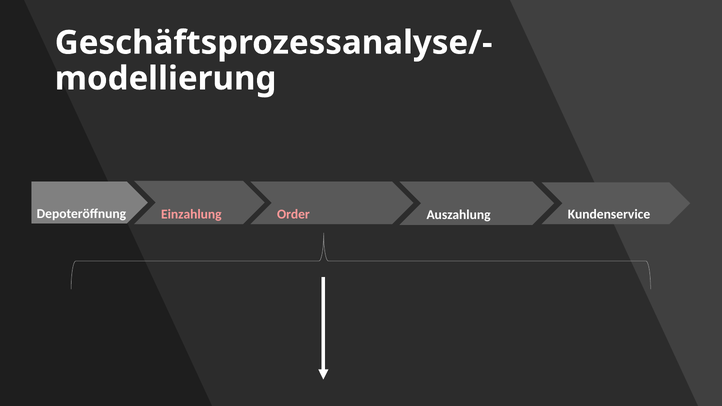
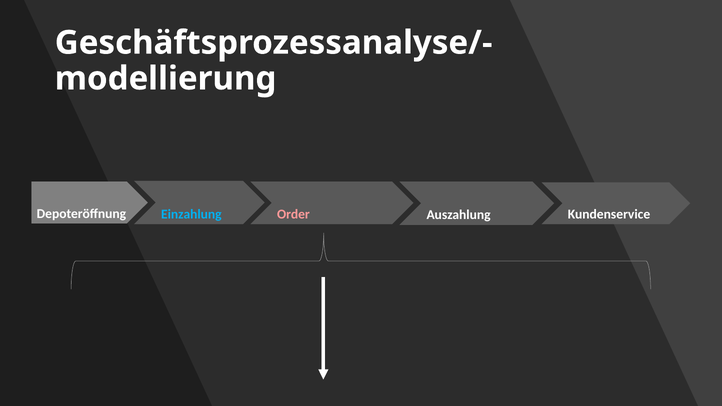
Einzahlung colour: pink -> light blue
